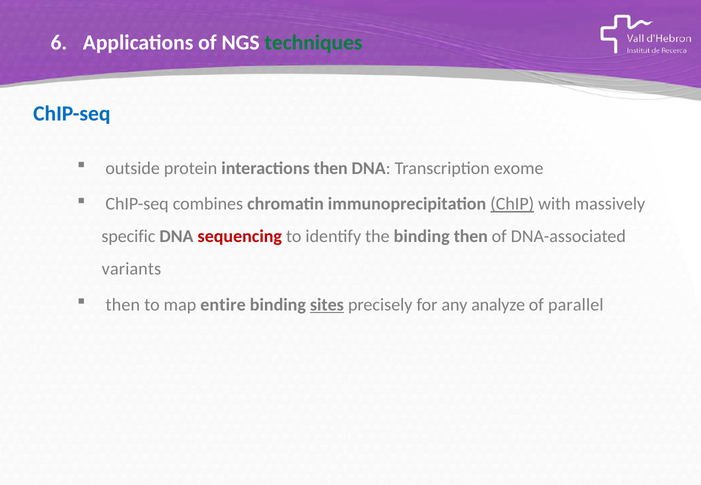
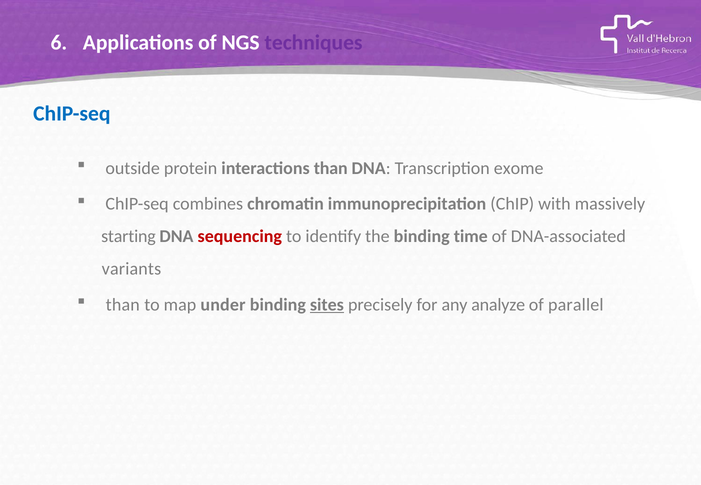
techniques colour: green -> purple
interactions then: then -> than
ChIP underline: present -> none
specific: specific -> starting
binding then: then -> time
then at (123, 305): then -> than
entire: entire -> under
